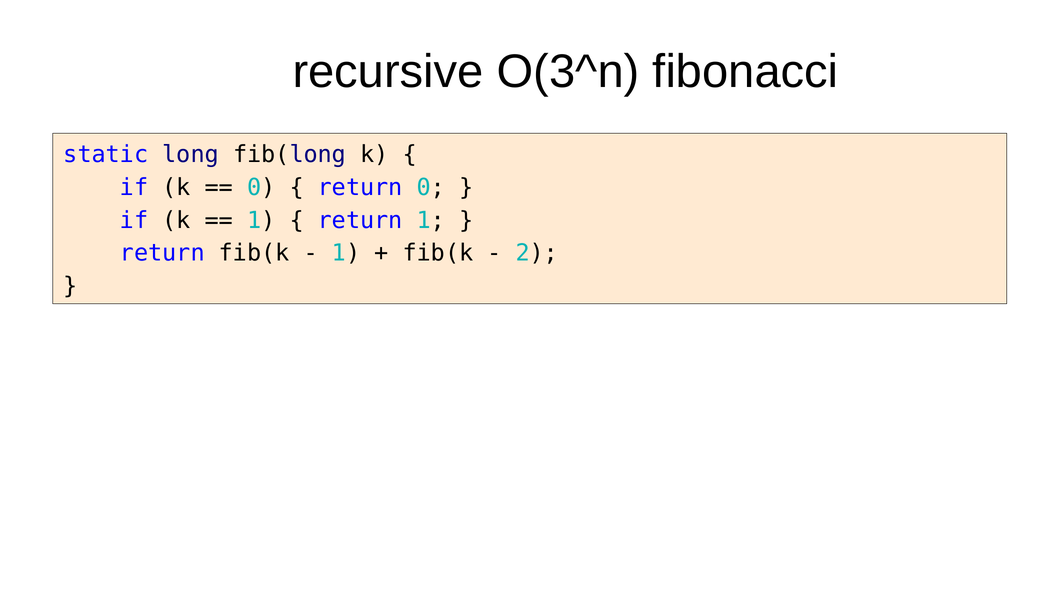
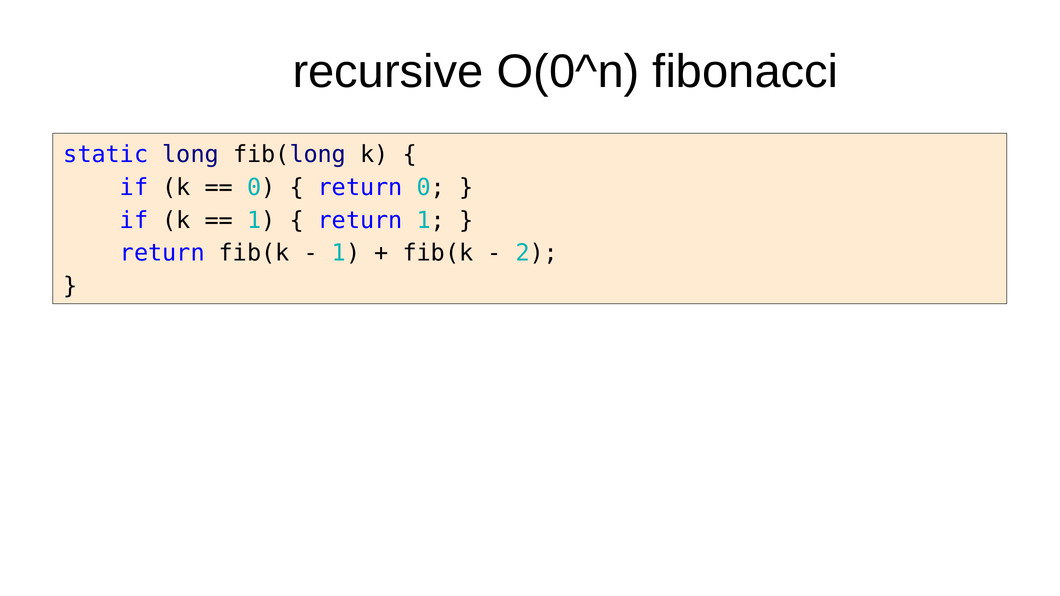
O(3^n: O(3^n -> O(0^n
